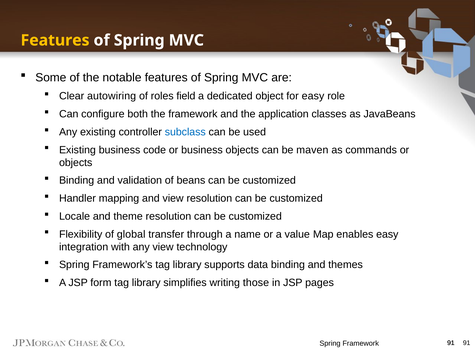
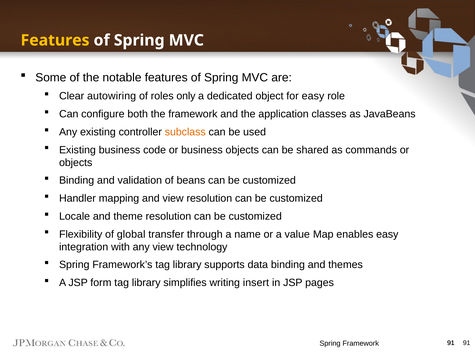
field: field -> only
subclass colour: blue -> orange
maven: maven -> shared
those: those -> insert
